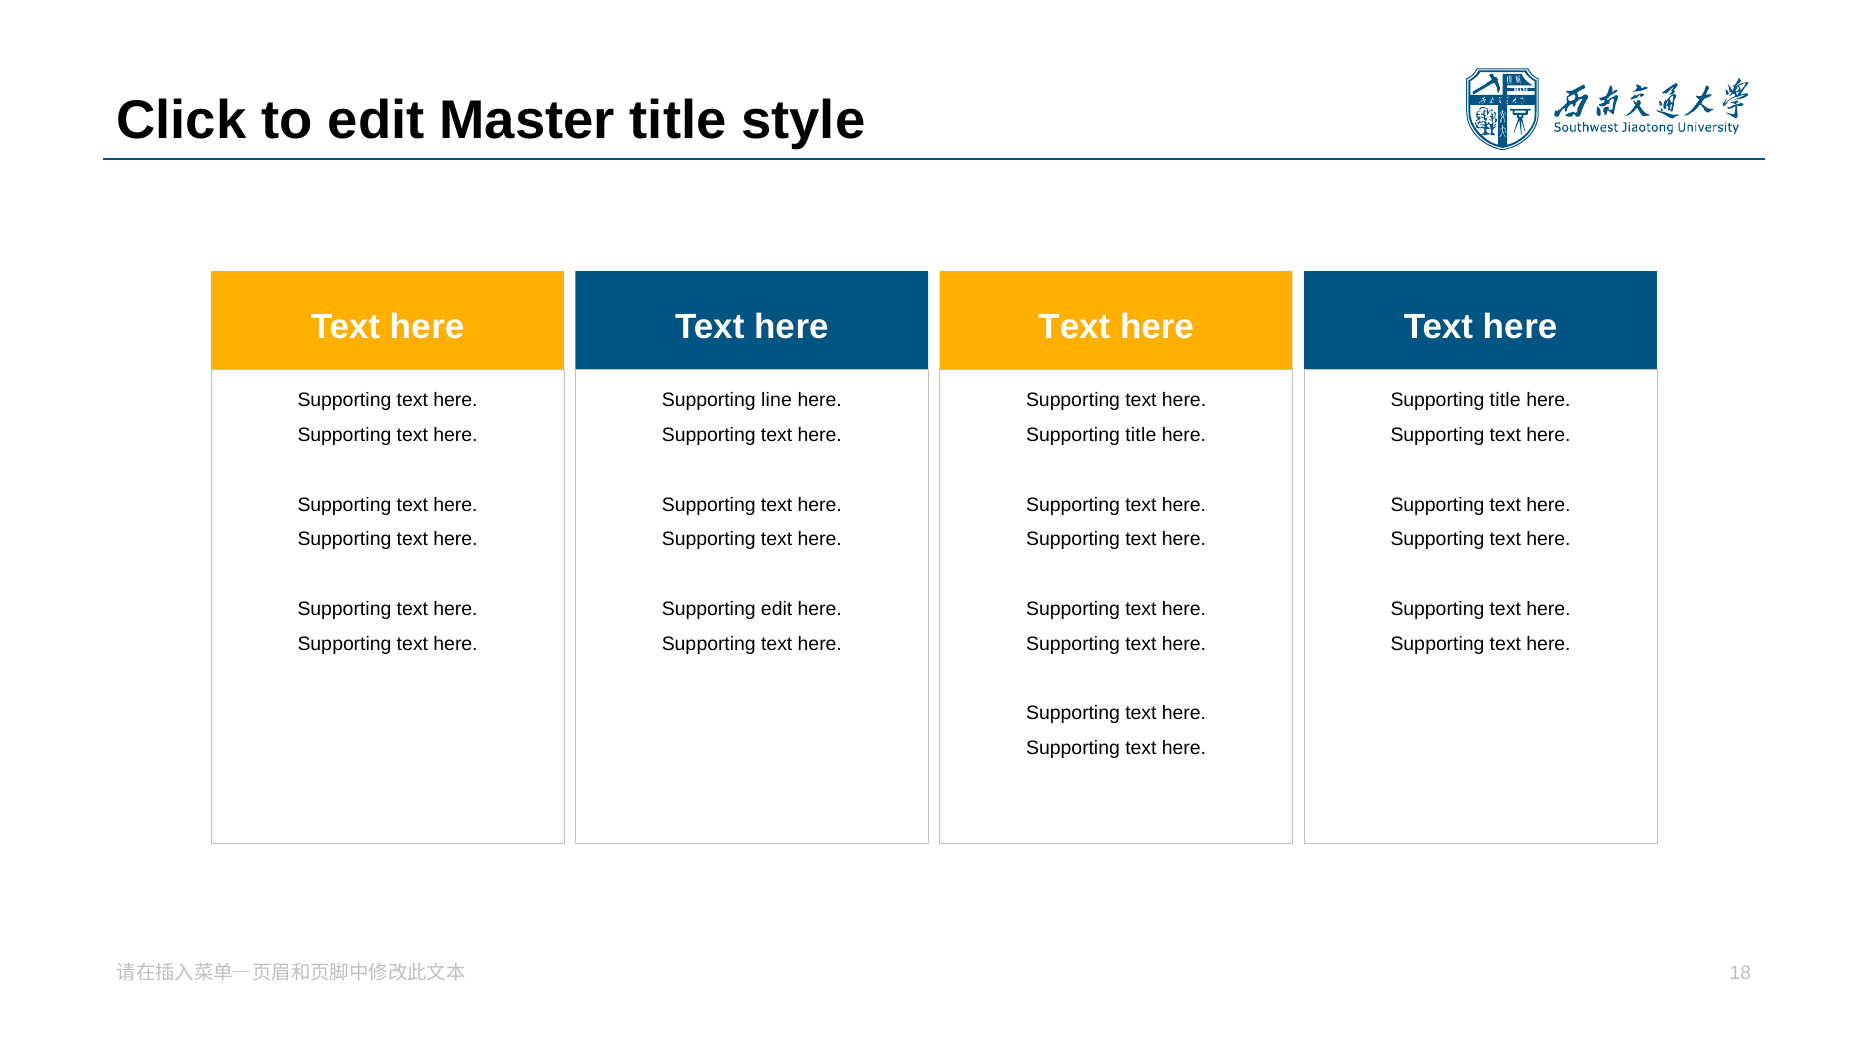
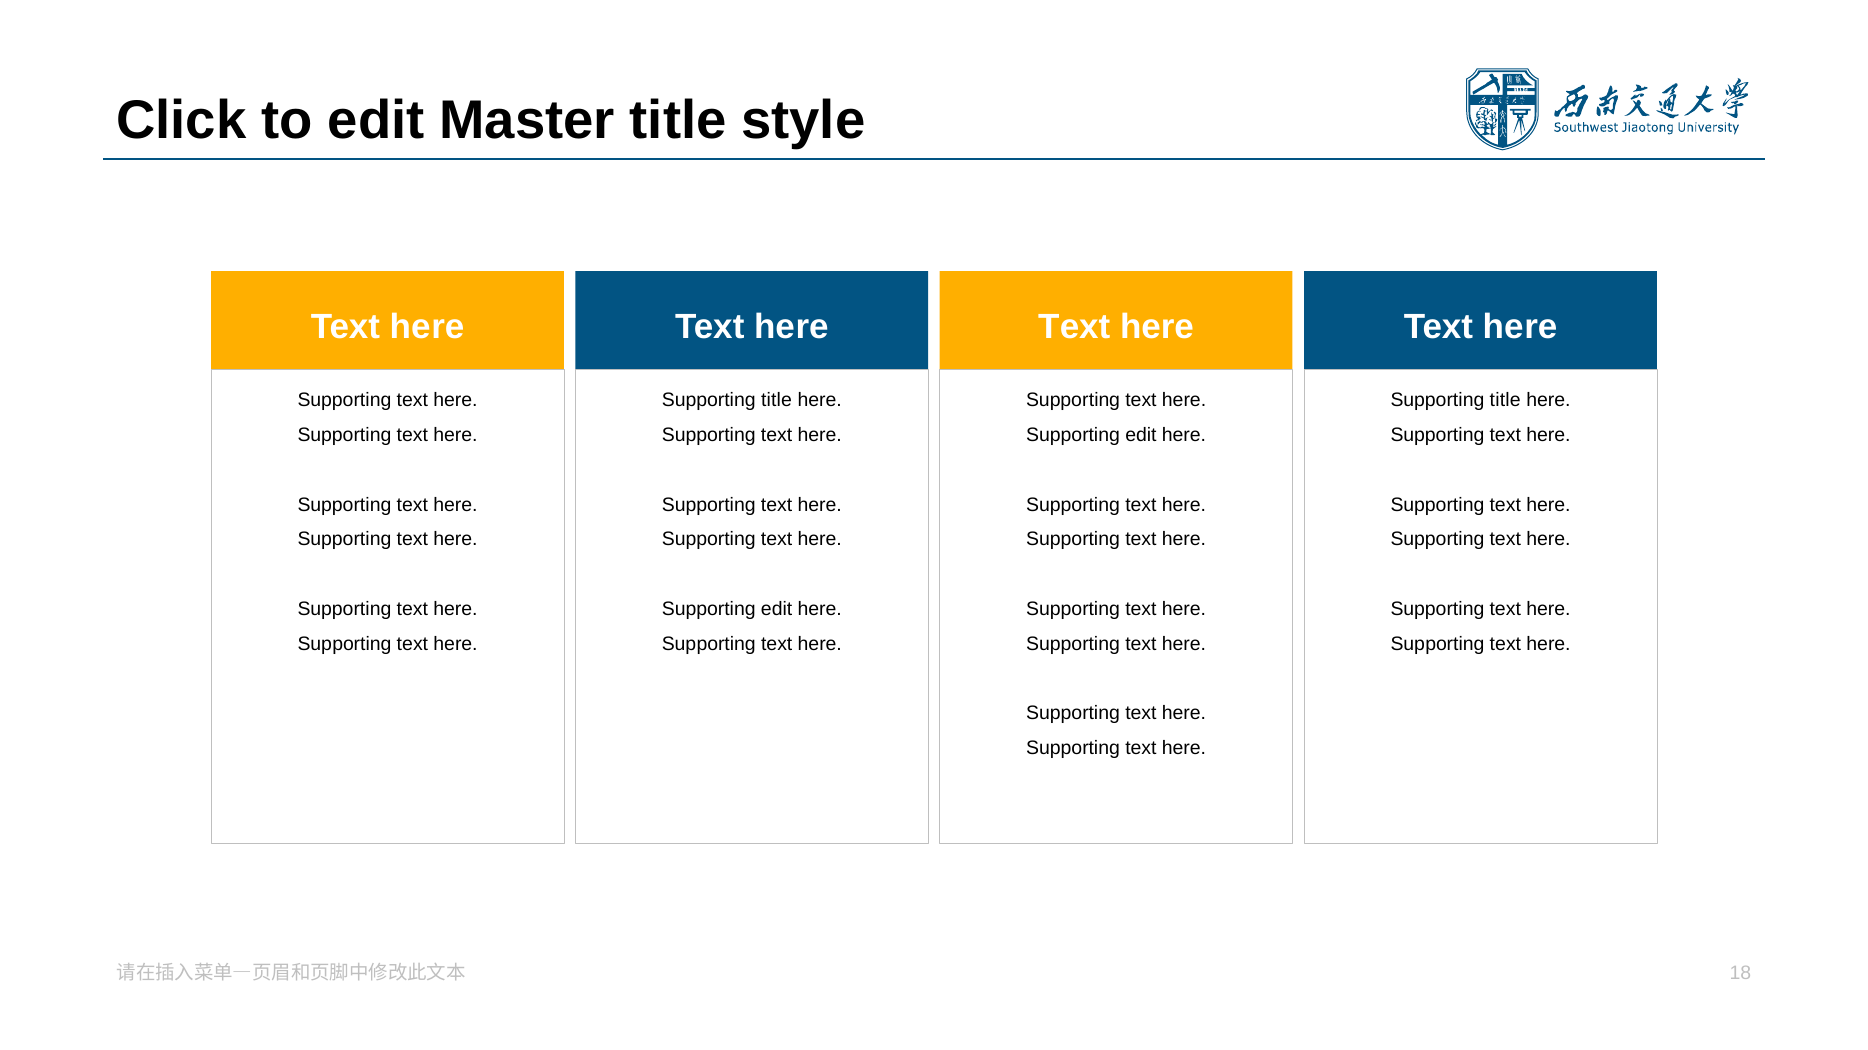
line at (777, 401): line -> title
title at (1141, 435): title -> edit
